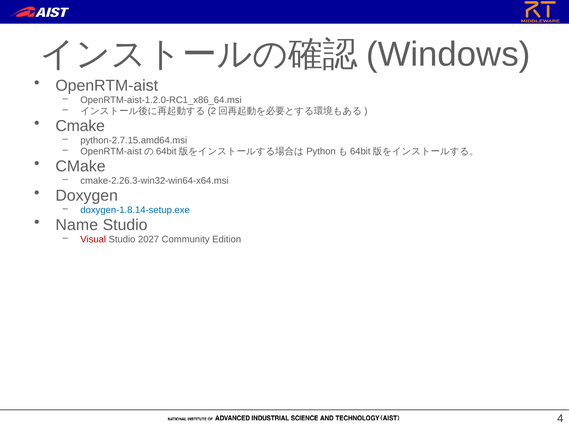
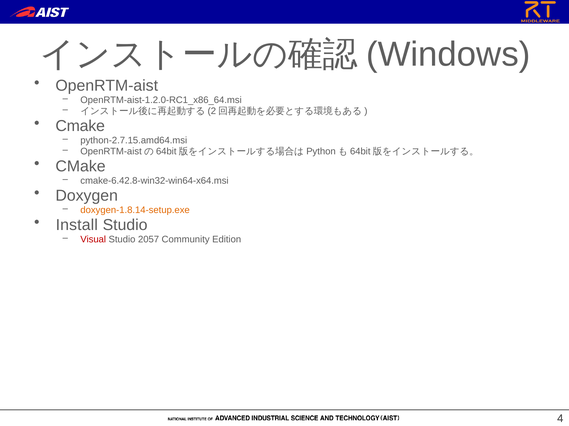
cmake-2.26.3-win32-win64-x64.msi: cmake-2.26.3-win32-win64-x64.msi -> cmake-6.42.8-win32-win64-x64.msi
doxygen-1.8.14-setup.exe colour: blue -> orange
Name: Name -> Install
2027: 2027 -> 2057
